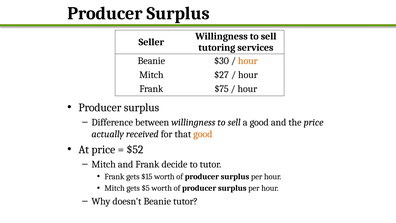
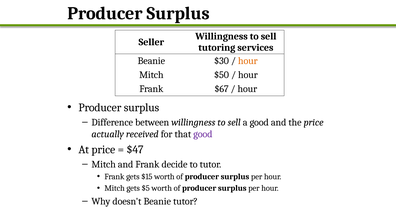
$27: $27 -> $50
$75: $75 -> $67
good at (203, 134) colour: orange -> purple
$52: $52 -> $47
